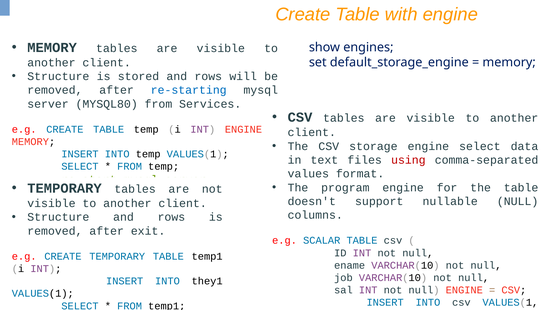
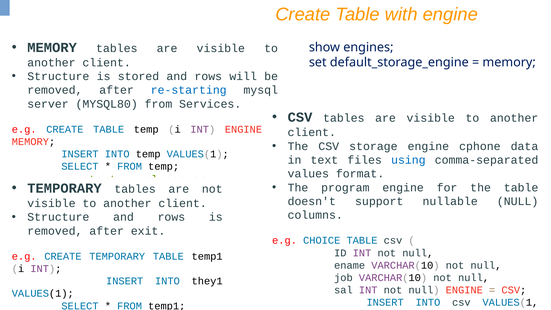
engine select: select -> cphone
using colour: red -> blue
SCALAR: SCALAR -> CHOICE
